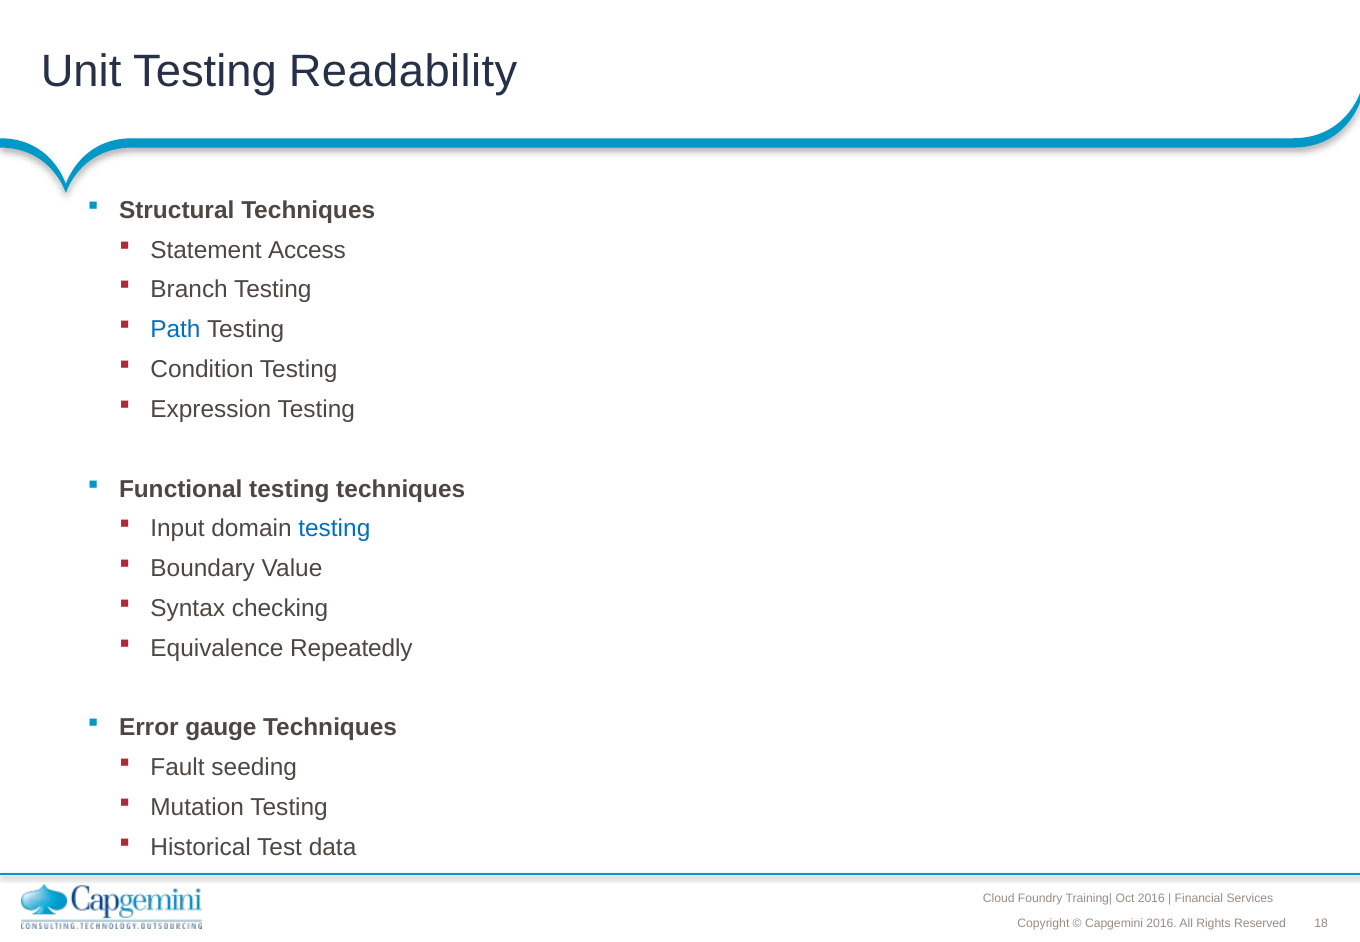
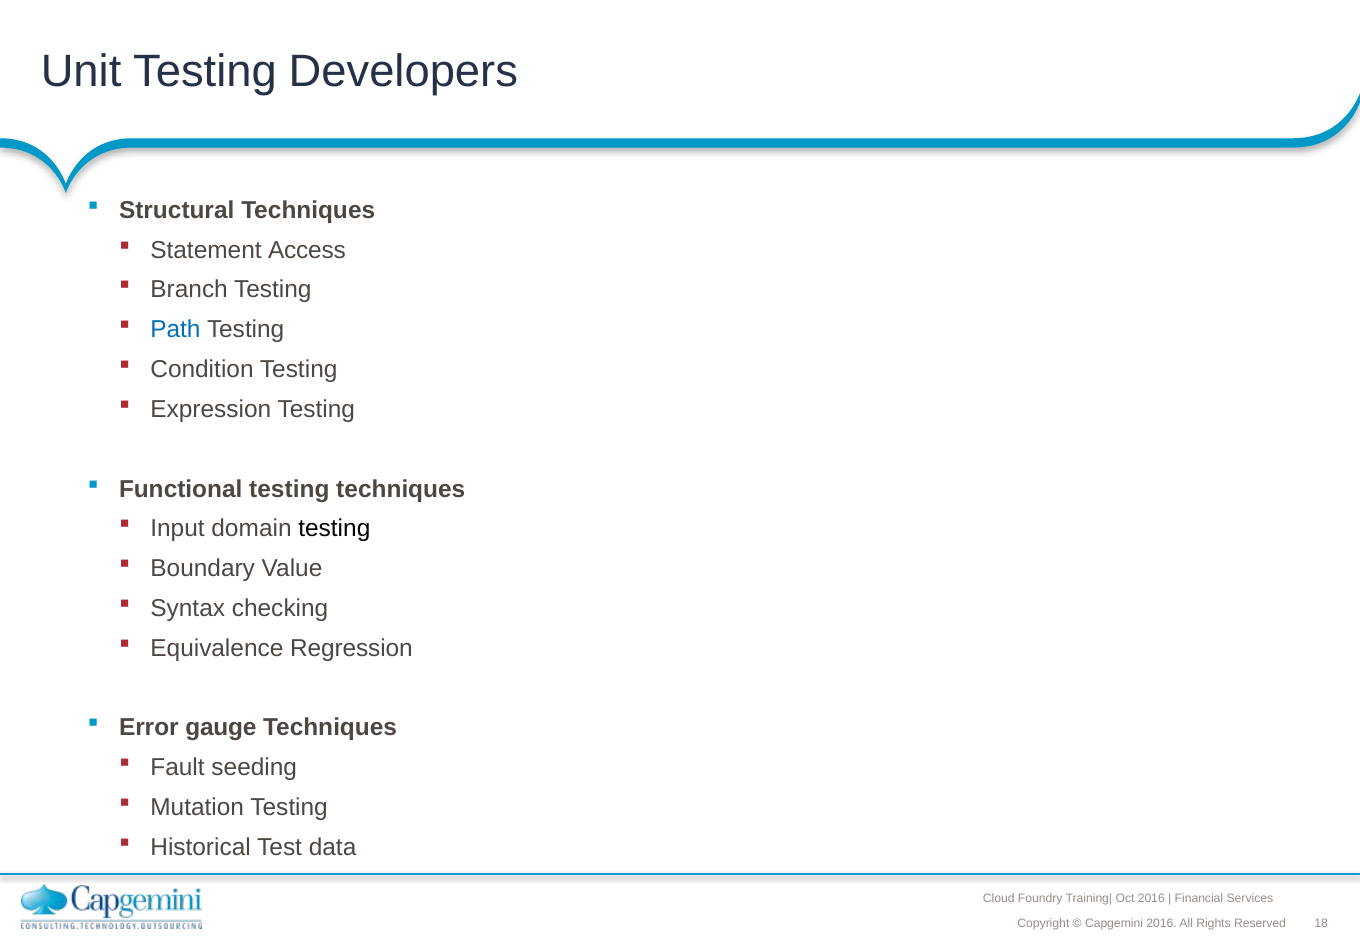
Readability: Readability -> Developers
testing at (334, 528) colour: blue -> black
Repeatedly: Repeatedly -> Regression
